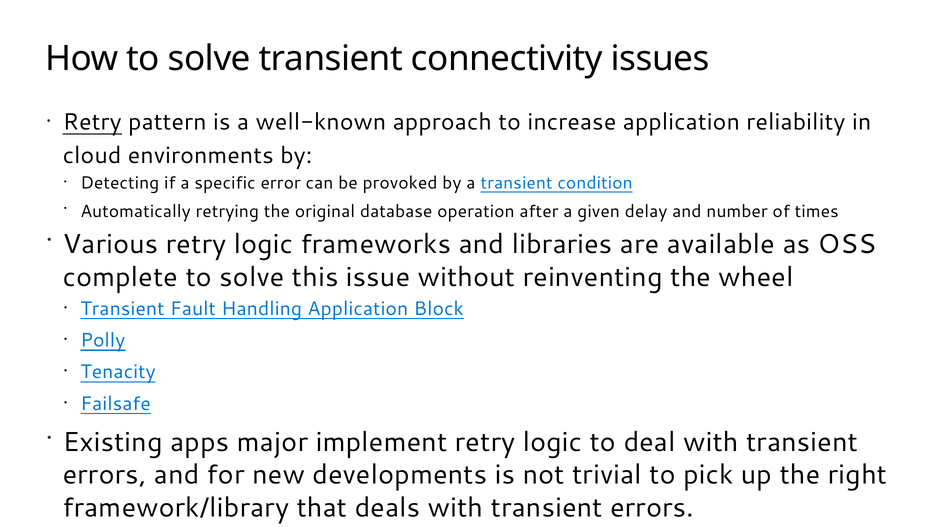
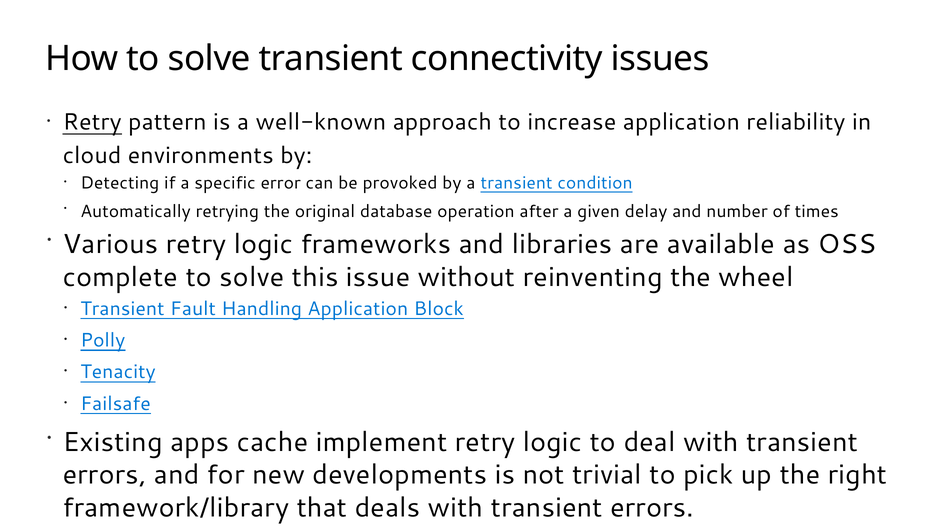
major: major -> cache
